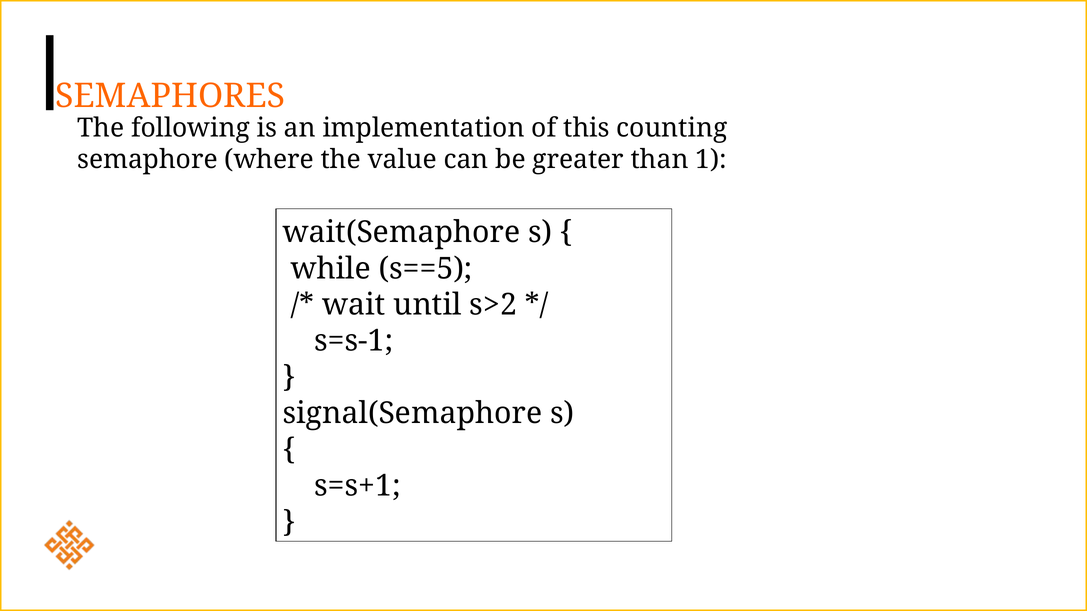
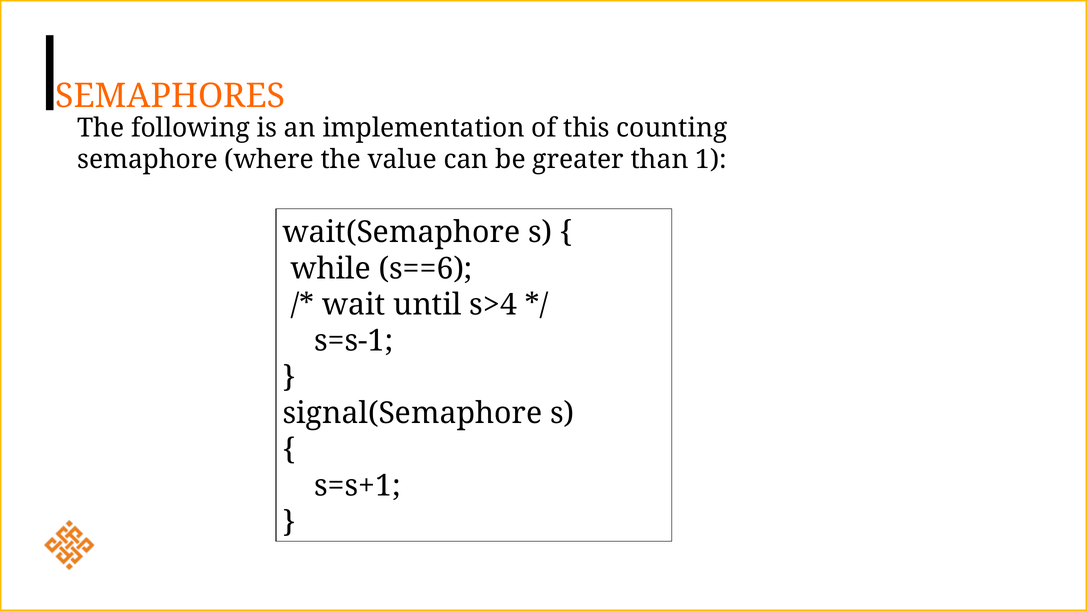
s==5: s==5 -> s==6
s>2: s>2 -> s>4
